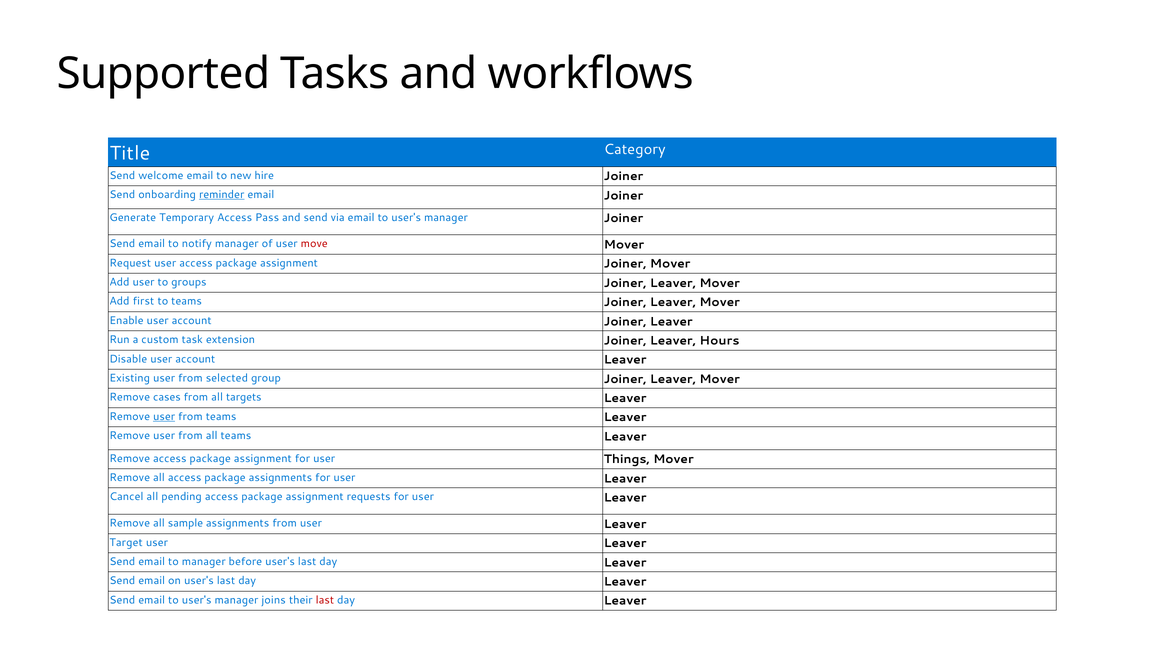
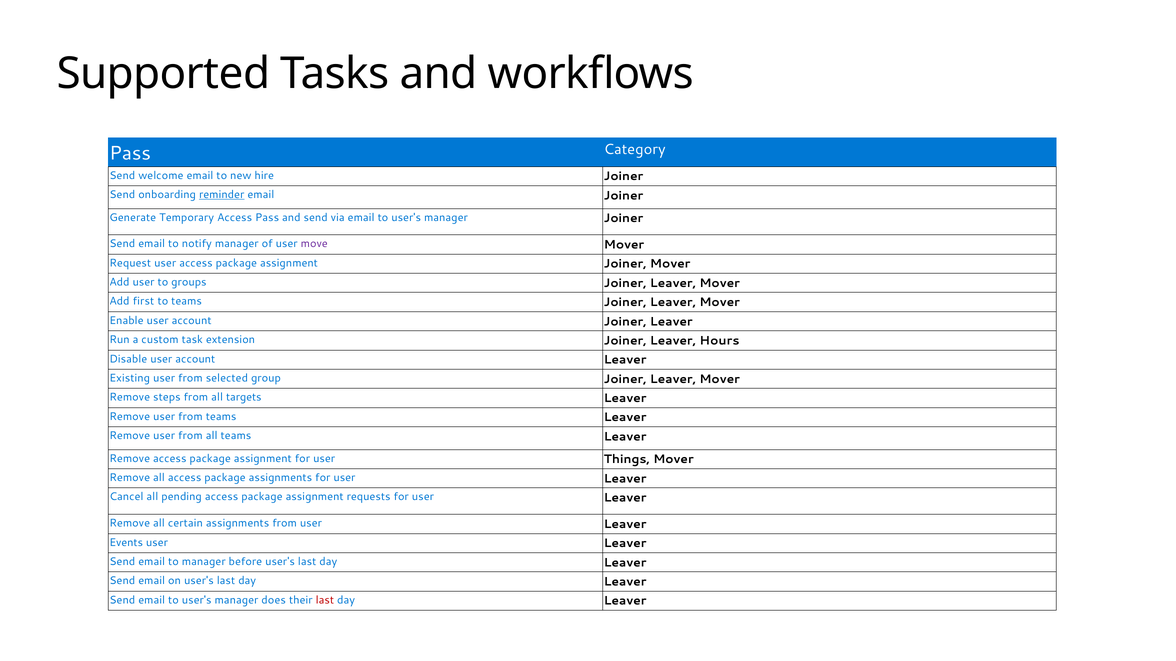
Title at (130, 153): Title -> Pass
move colour: red -> purple
cases: cases -> steps
user at (164, 417) underline: present -> none
sample: sample -> certain
Target: Target -> Events
joins: joins -> does
